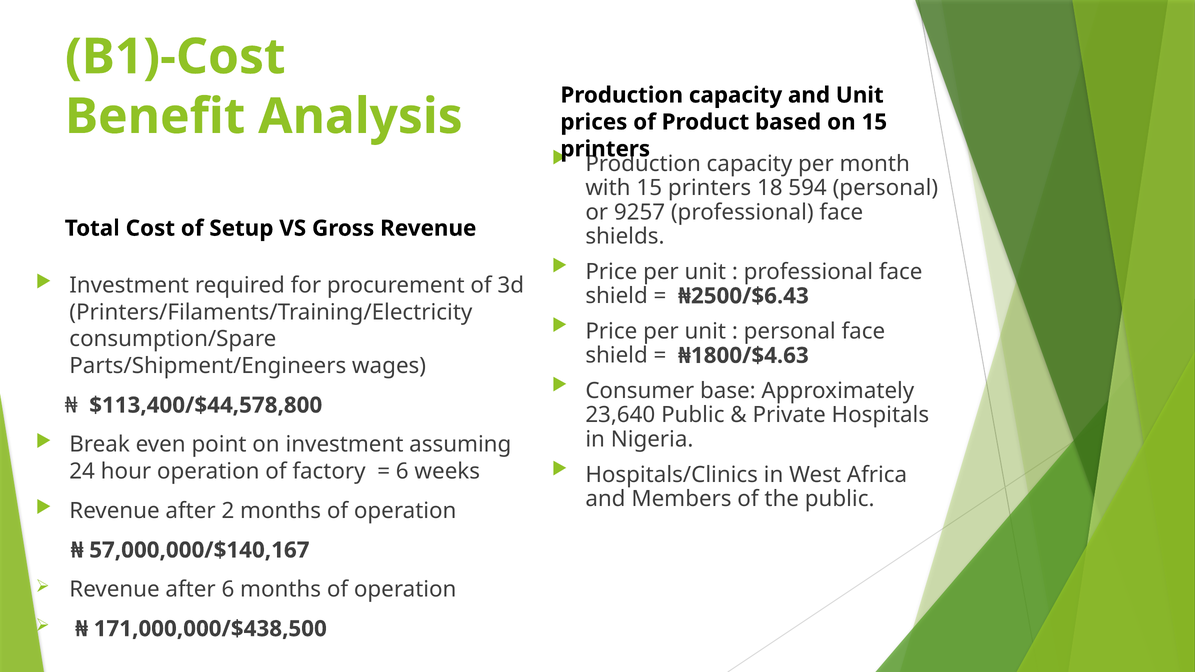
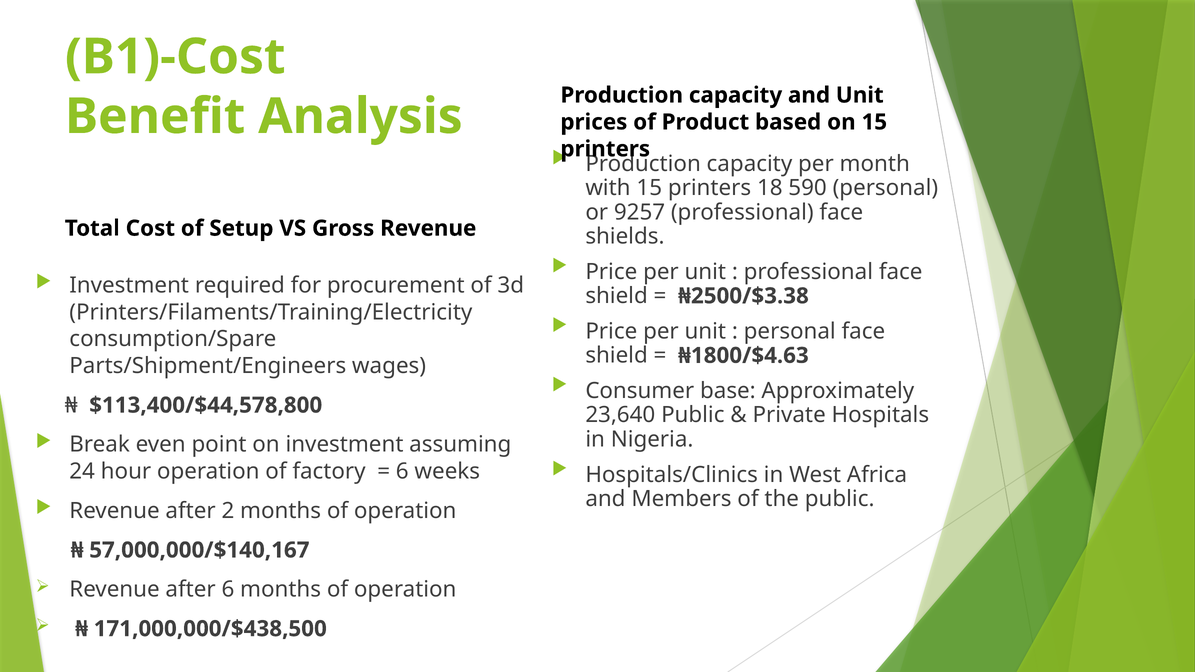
594: 594 -> 590
₦2500/$6.43: ₦2500/$6.43 -> ₦2500/$3.38
